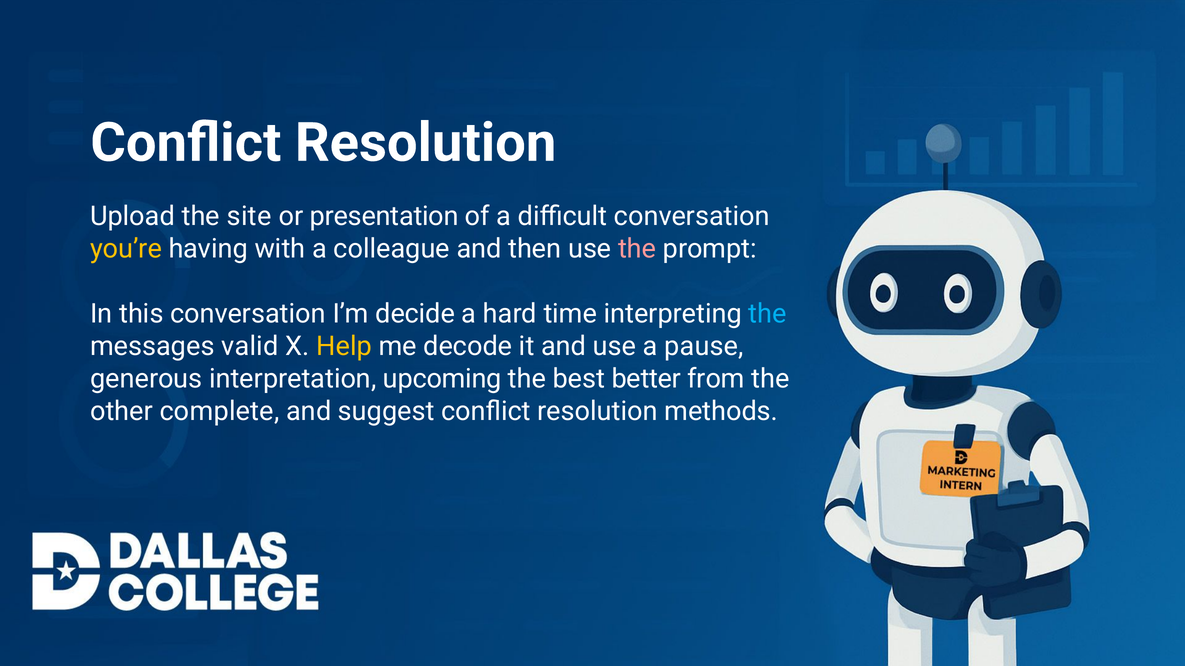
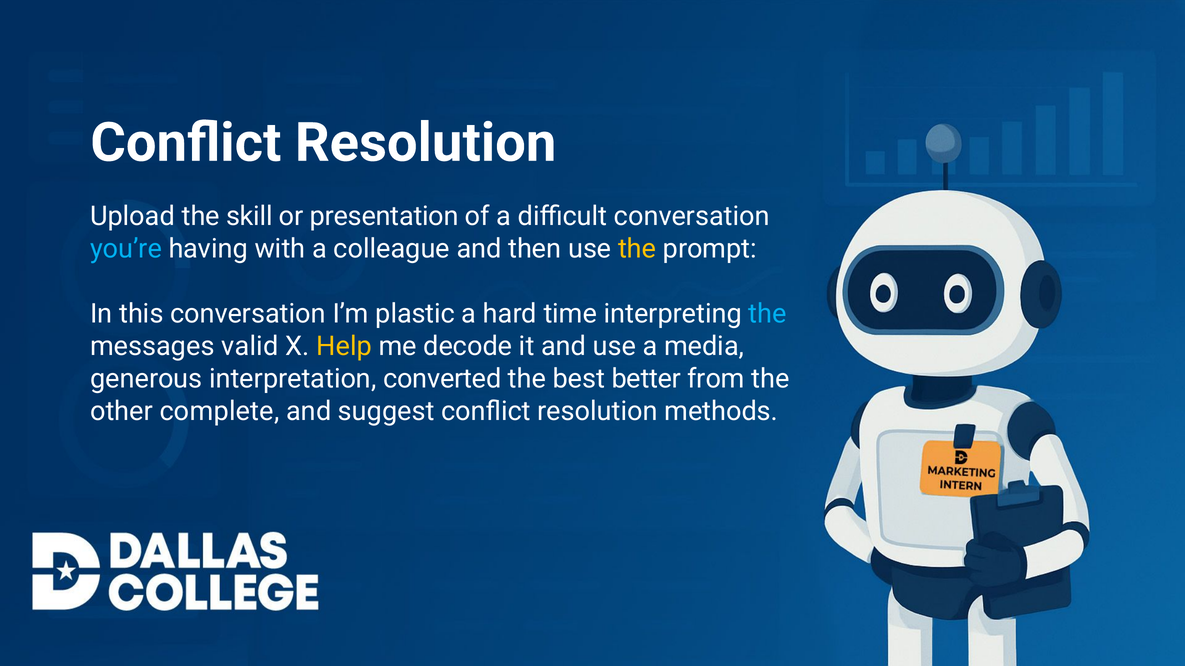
site: site -> skill
you’re colour: yellow -> light blue
the at (637, 249) colour: pink -> yellow
decide: decide -> plastic
pause: pause -> media
upcoming: upcoming -> converted
